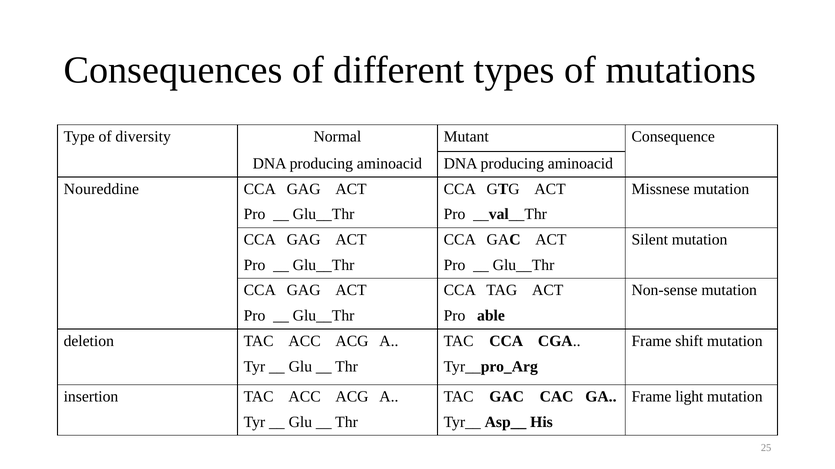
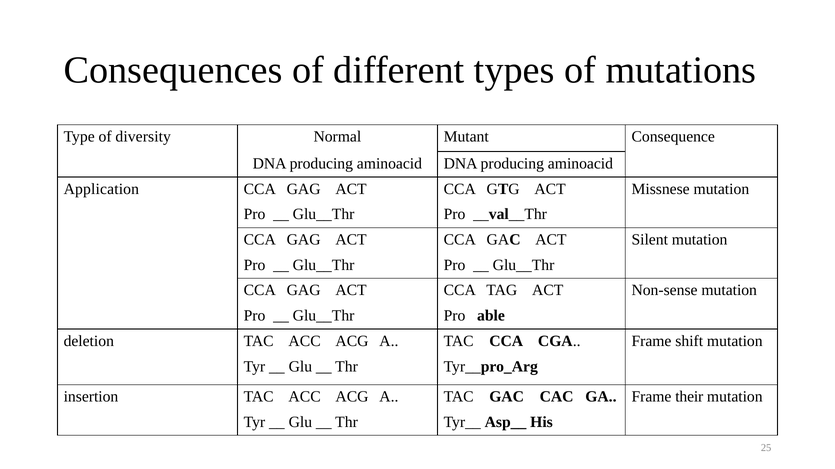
Noureddine: Noureddine -> Application
light: light -> their
